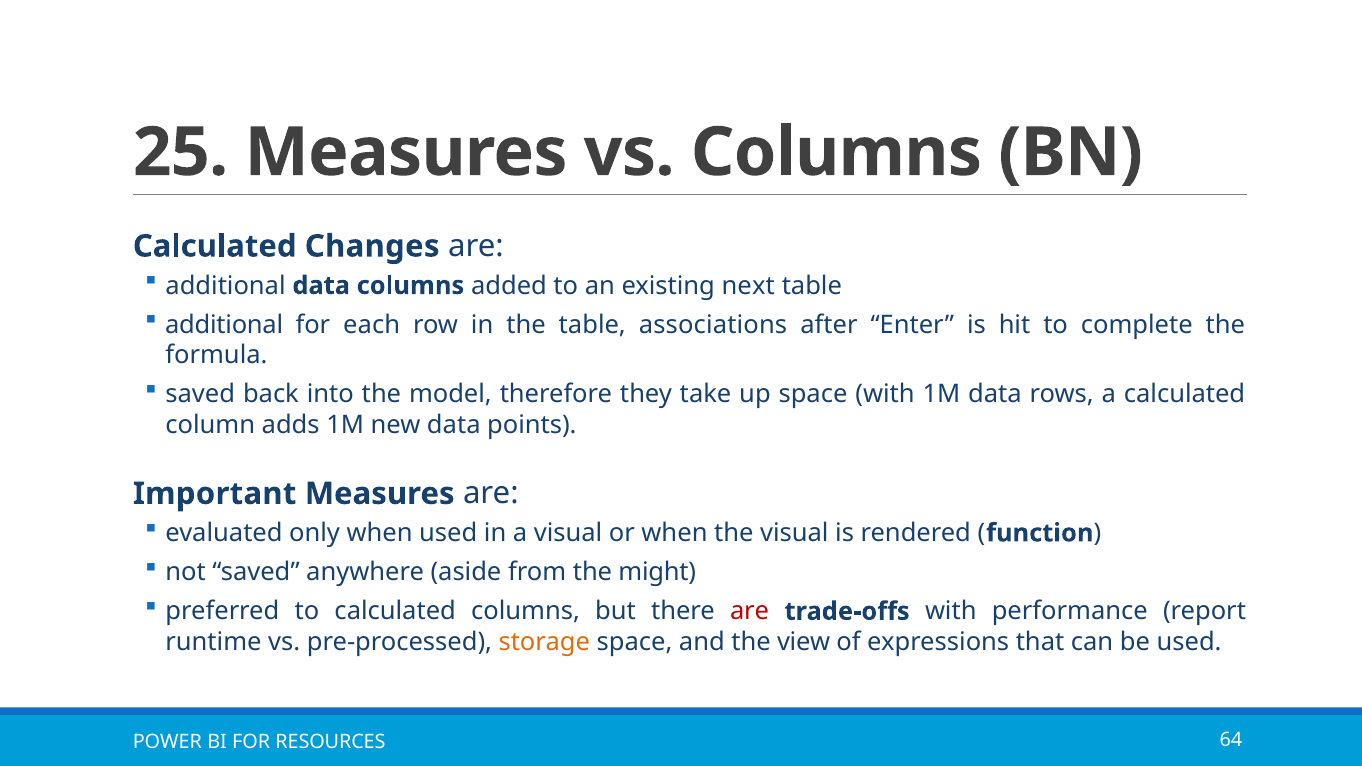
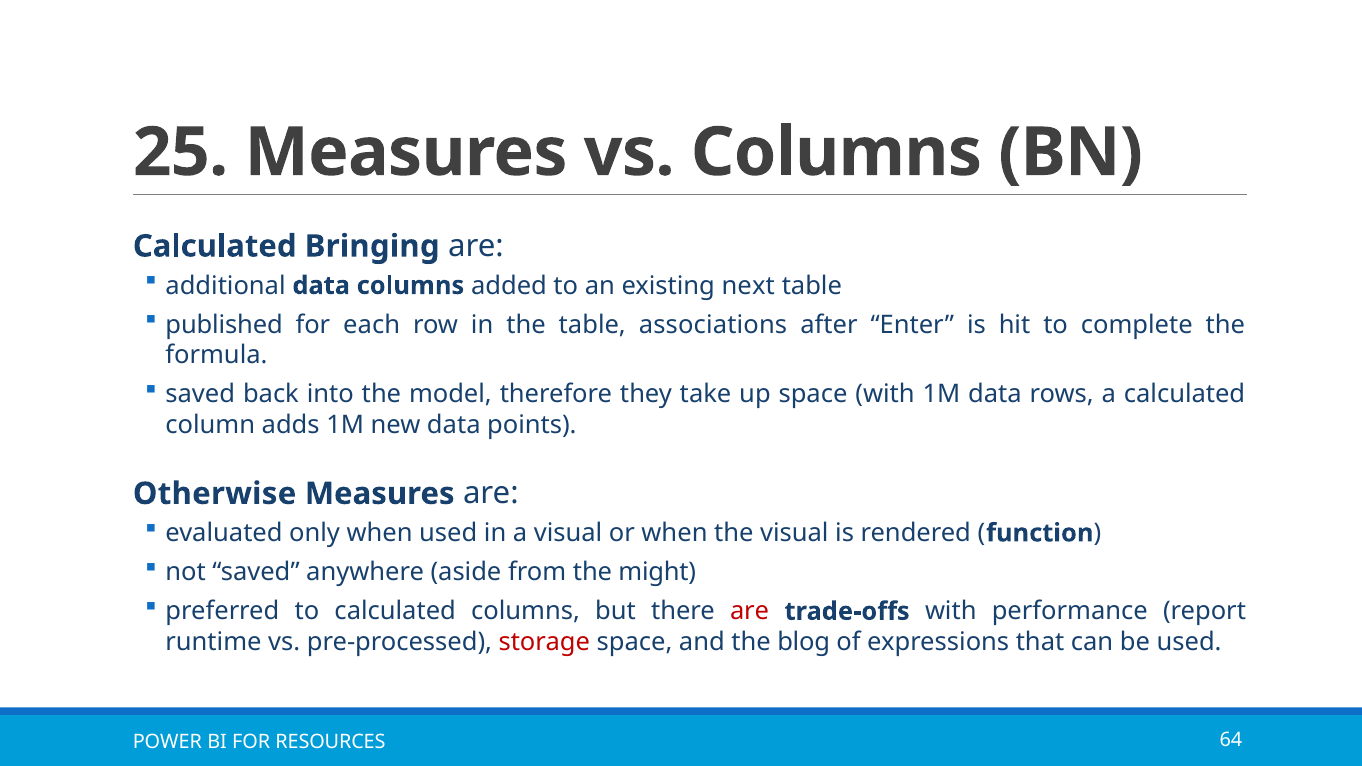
Changes: Changes -> Bringing
additional at (224, 325): additional -> published
Important: Important -> Otherwise
storage colour: orange -> red
view: view -> blog
